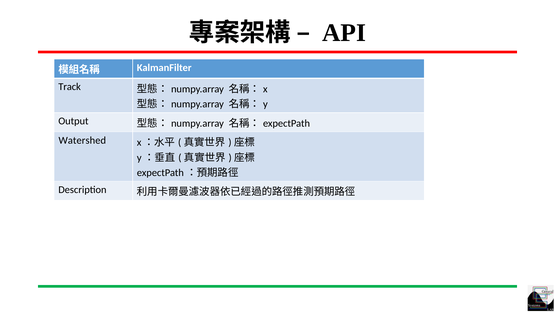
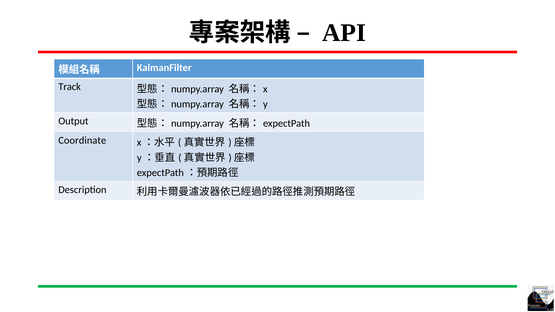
Watershed: Watershed -> Coordinate
